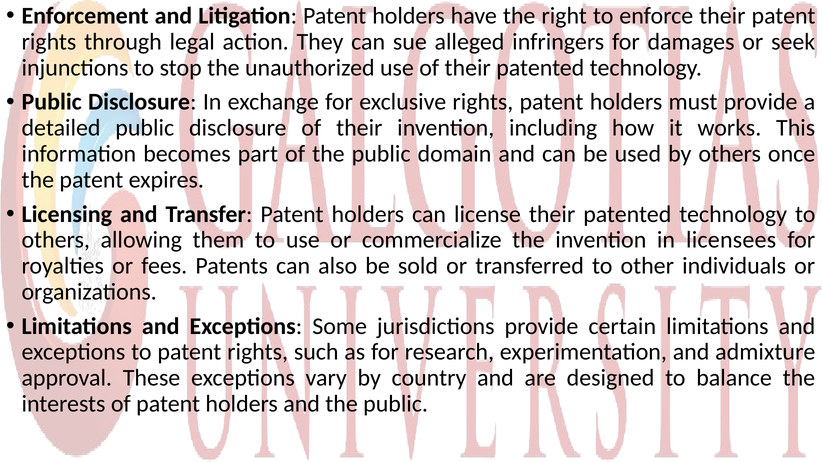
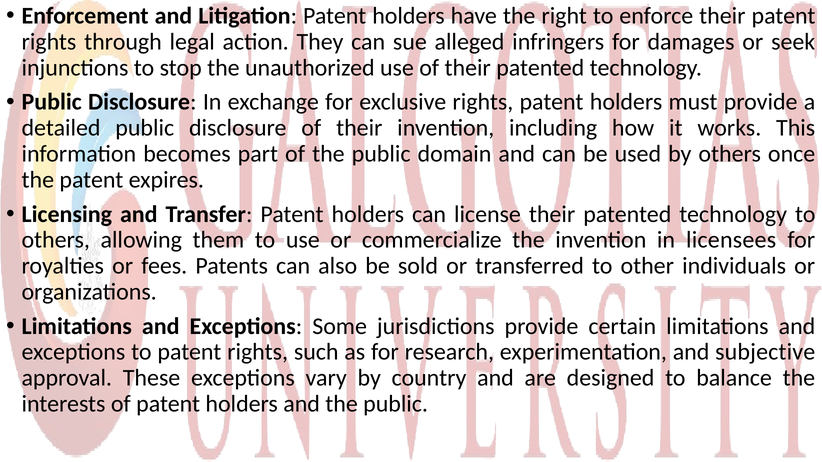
admixture: admixture -> subjective
